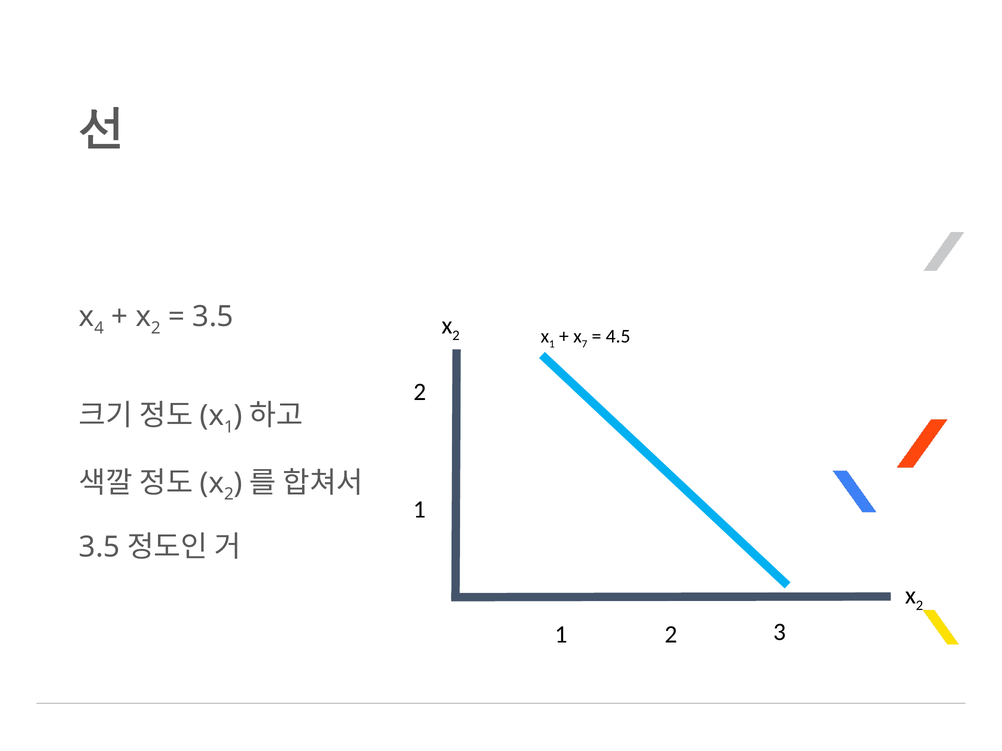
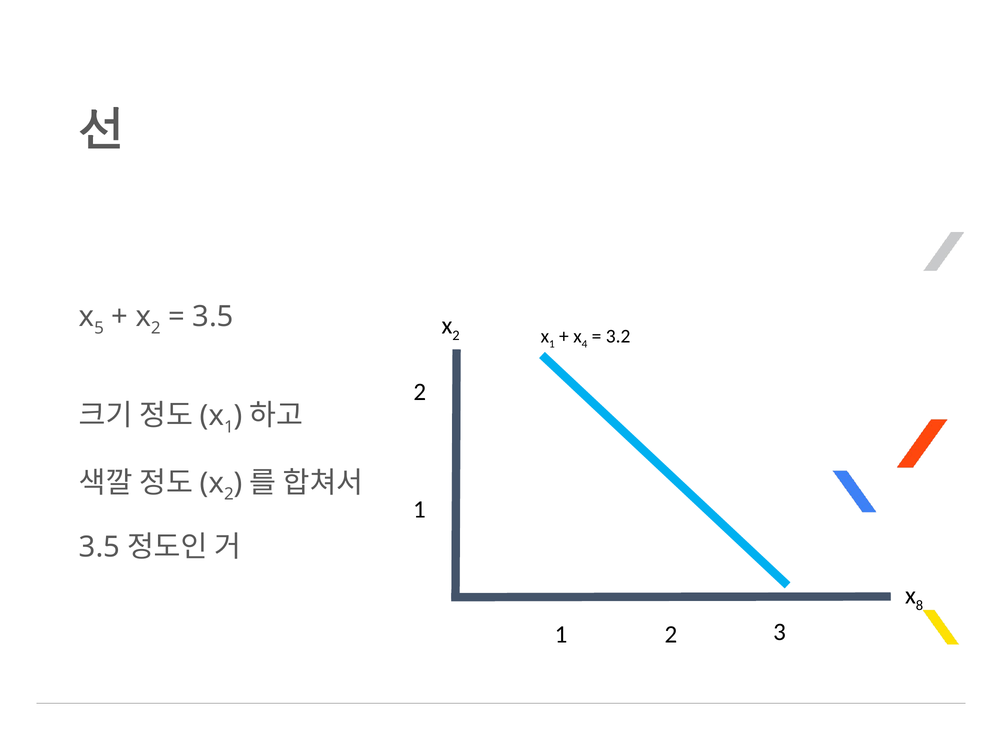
4: 4 -> 5
7: 7 -> 4
4.5: 4.5 -> 3.2
2 at (919, 606): 2 -> 8
